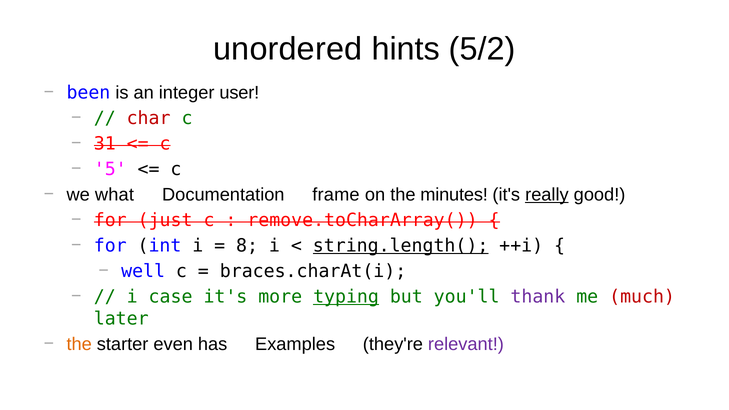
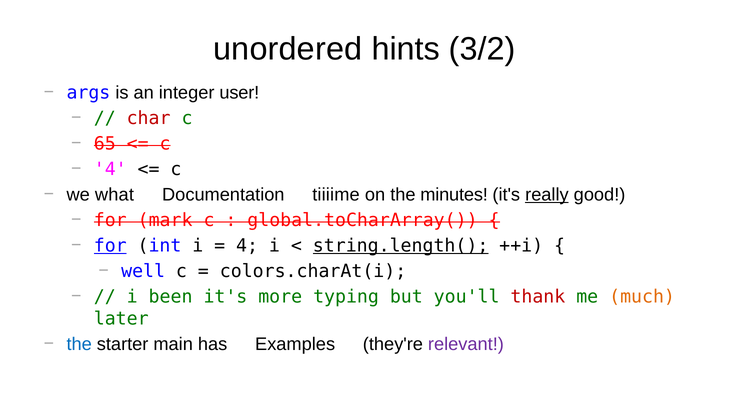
5/2: 5/2 -> 3/2
been: been -> args
31: 31 -> 65
5 at (110, 169): 5 -> 4
frame: frame -> tiiiime
just: just -> mark
remove.toCharArray(: remove.toCharArray( -> global.toCharArray(
for at (110, 246) underline: none -> present
8 at (247, 246): 8 -> 4
braces.charAt(i: braces.charAt(i -> colors.charAt(i
case: case -> been
typing underline: present -> none
thank colour: purple -> red
much colour: red -> orange
the at (79, 344) colour: orange -> blue
even: even -> main
